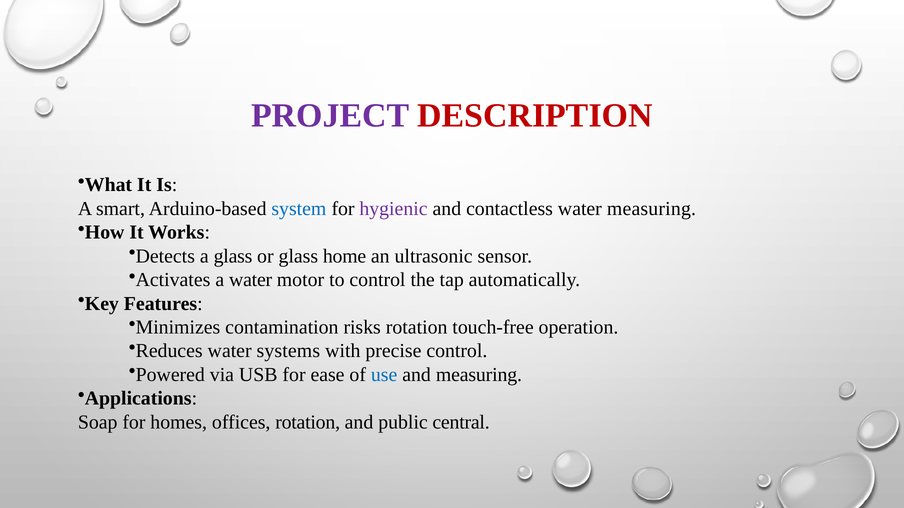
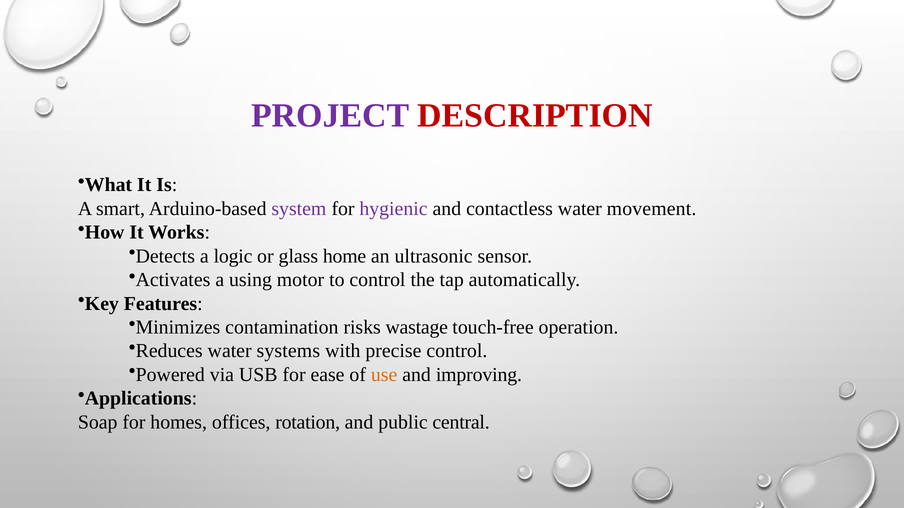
system colour: blue -> purple
water measuring: measuring -> movement
a glass: glass -> logic
a water: water -> using
risks rotation: rotation -> wastage
use colour: blue -> orange
and measuring: measuring -> improving
